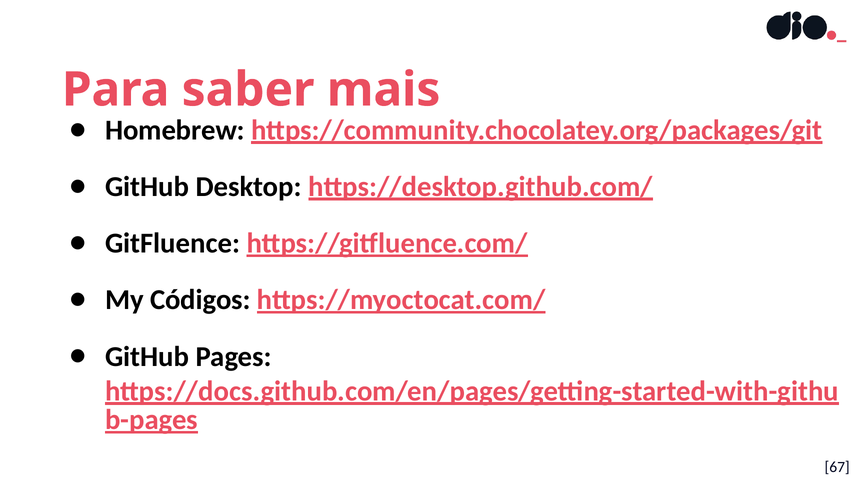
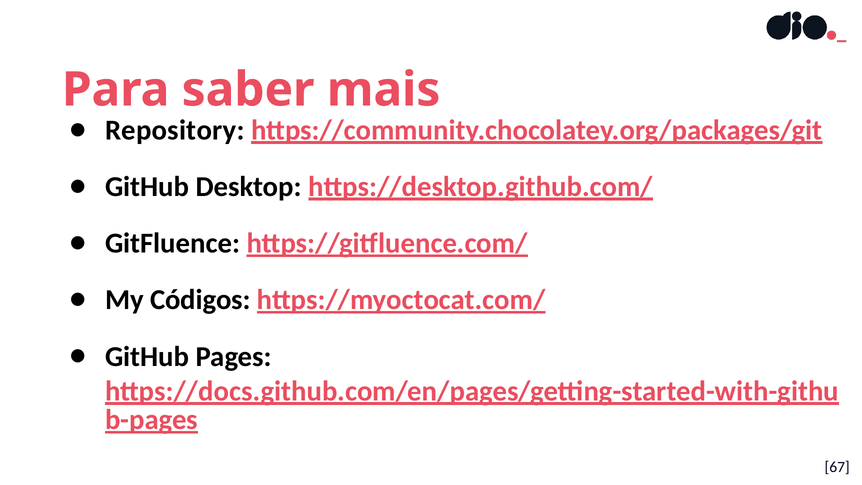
Homebrew: Homebrew -> Repository
